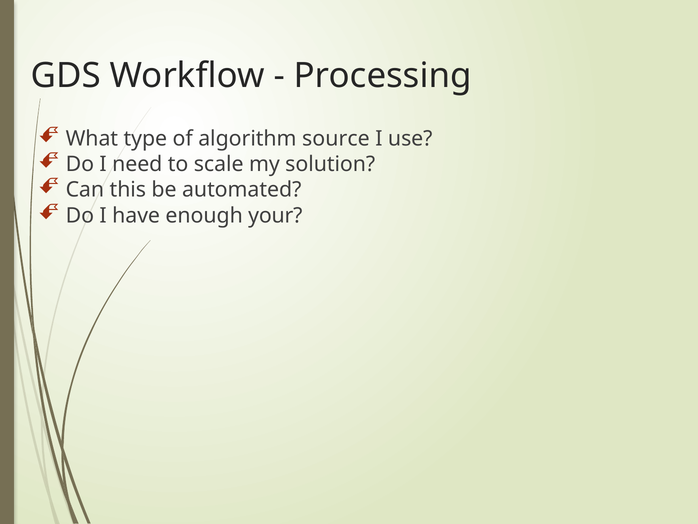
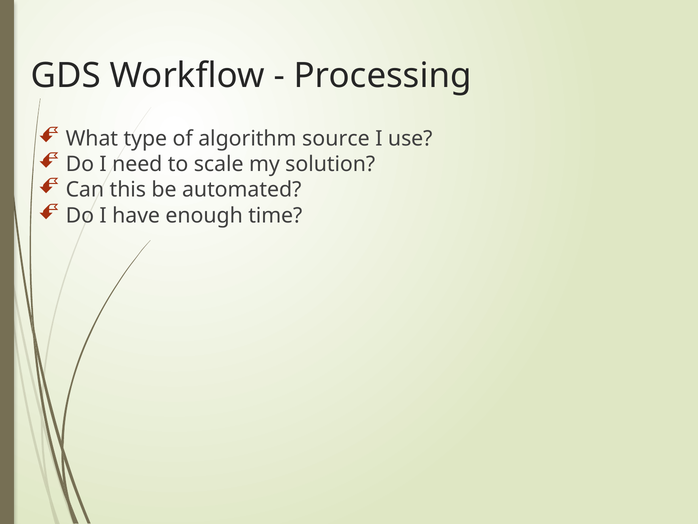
your: your -> time
